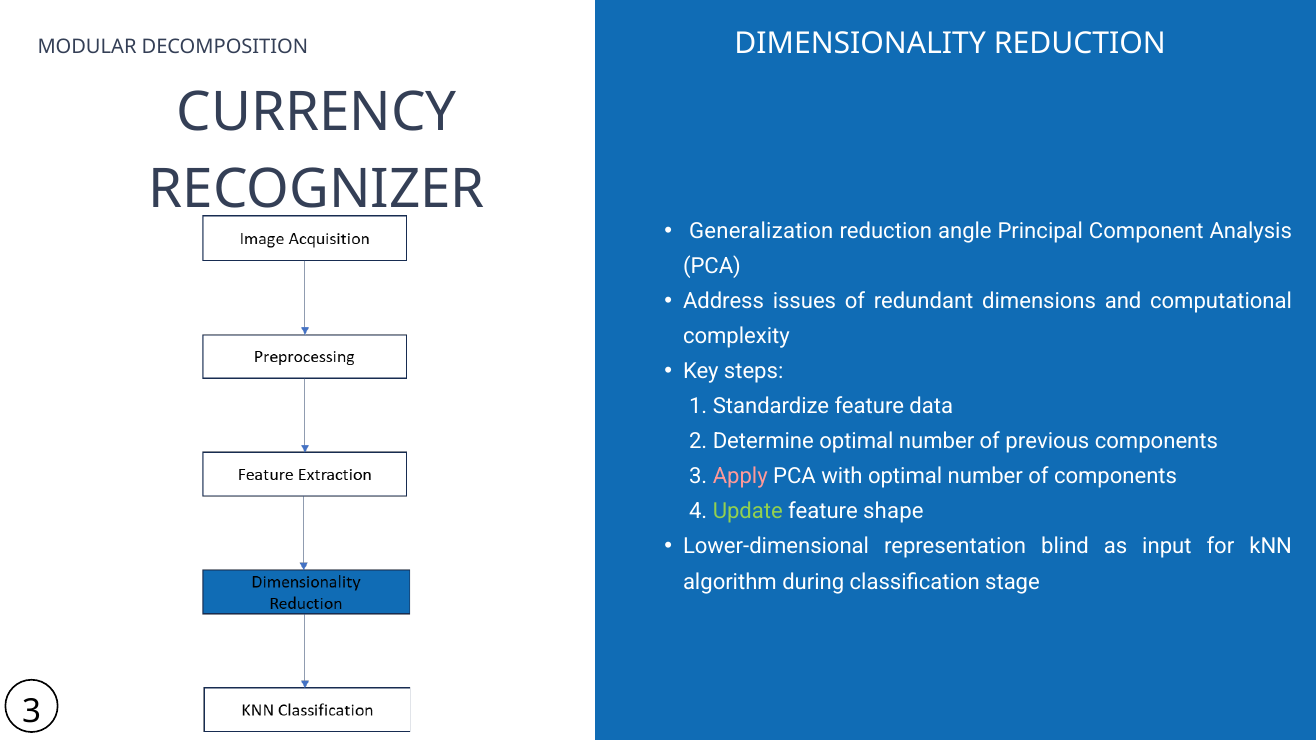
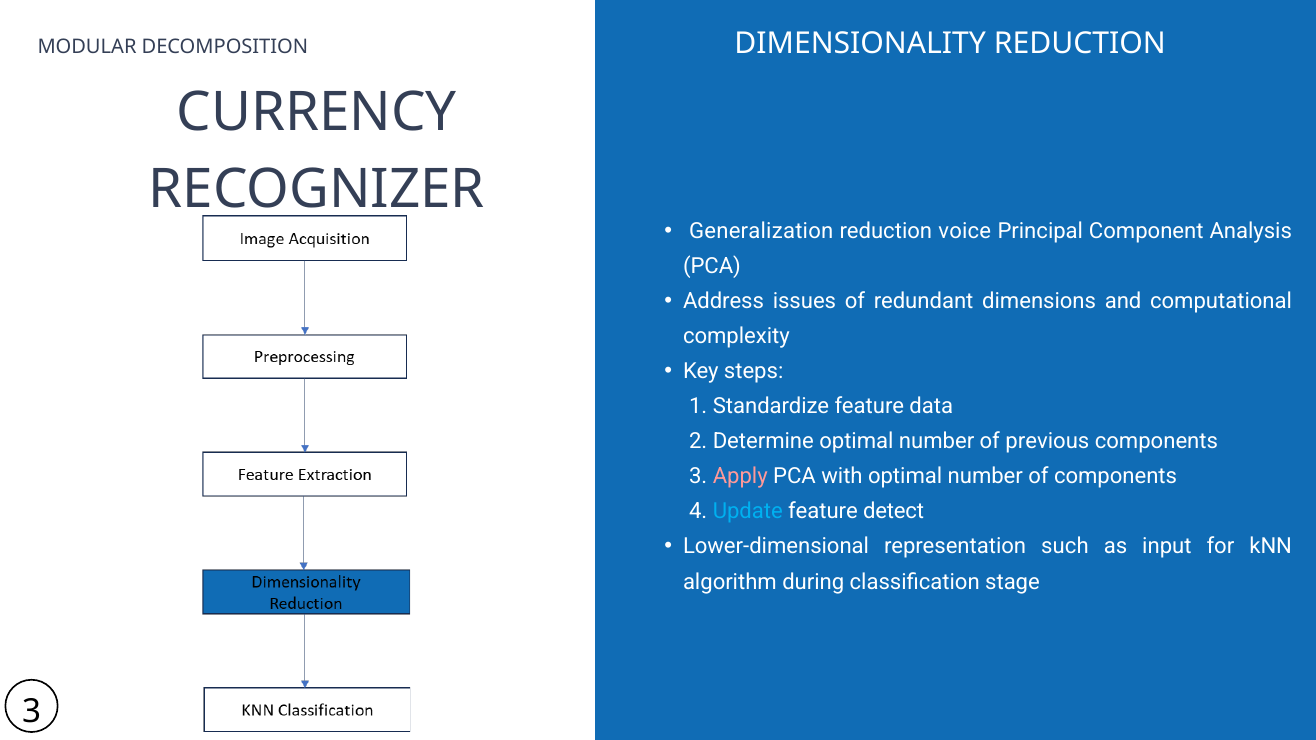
angle: angle -> voice
Update colour: light green -> light blue
shape: shape -> detect
blind: blind -> such
